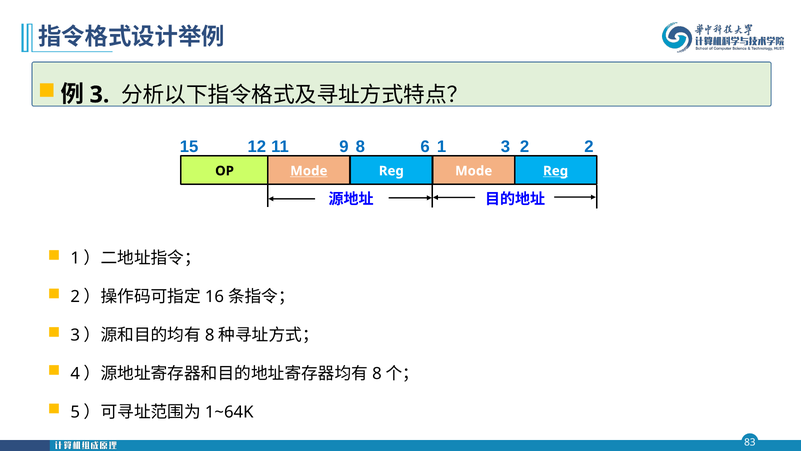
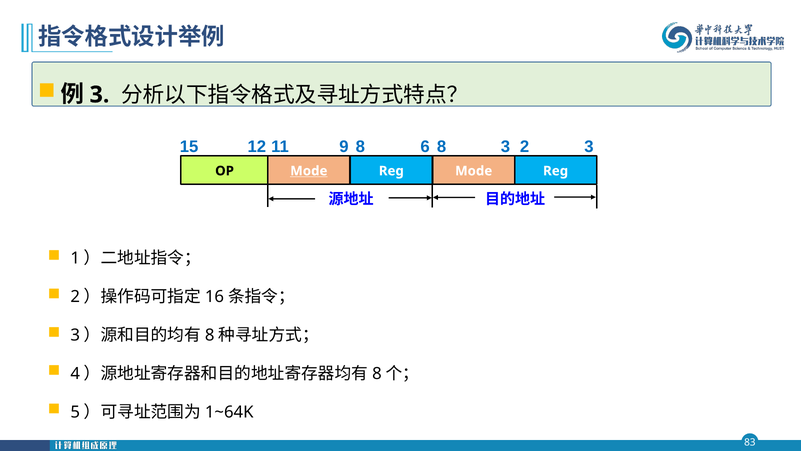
6 1: 1 -> 8
2 2: 2 -> 3
Reg at (556, 171) underline: present -> none
